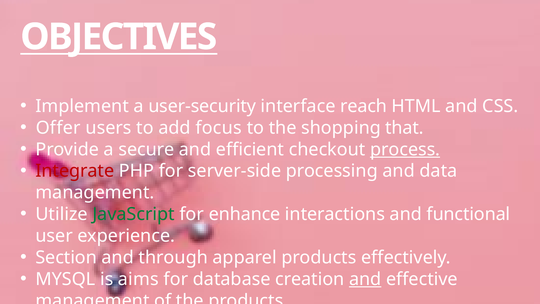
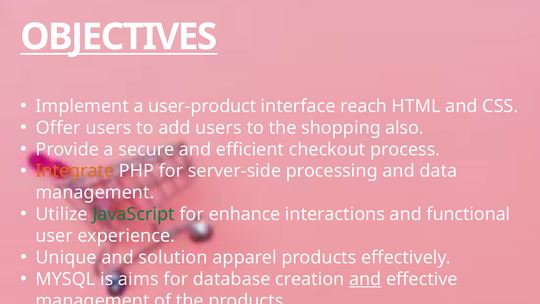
user-security: user-security -> user-product
add focus: focus -> users
that: that -> also
process underline: present -> none
Integrate colour: red -> orange
Section: Section -> Unique
through: through -> solution
